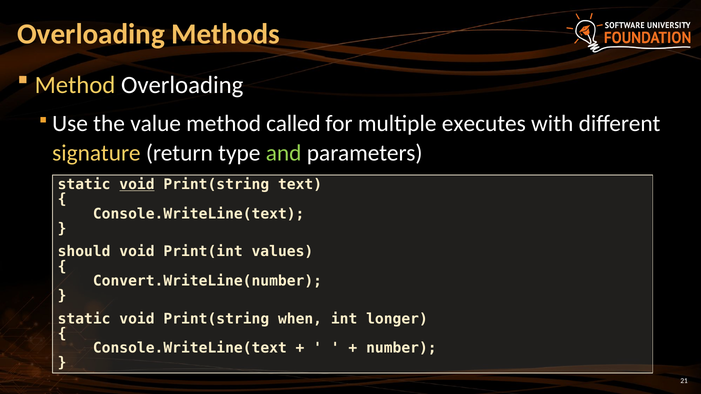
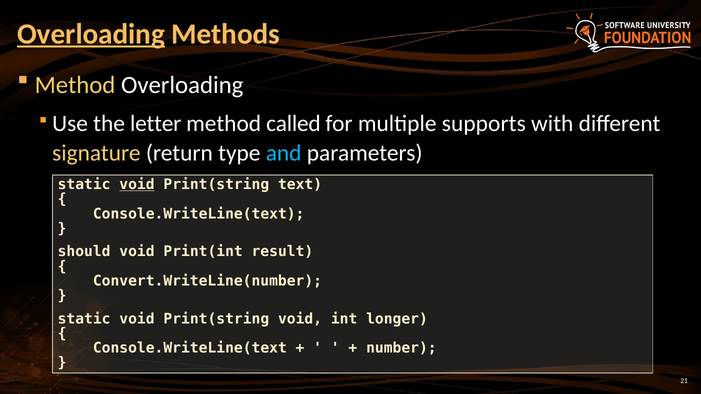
Overloading at (91, 34) underline: none -> present
value: value -> letter
executes: executes -> supports
and colour: light green -> light blue
values: values -> result
Print(string when: when -> void
